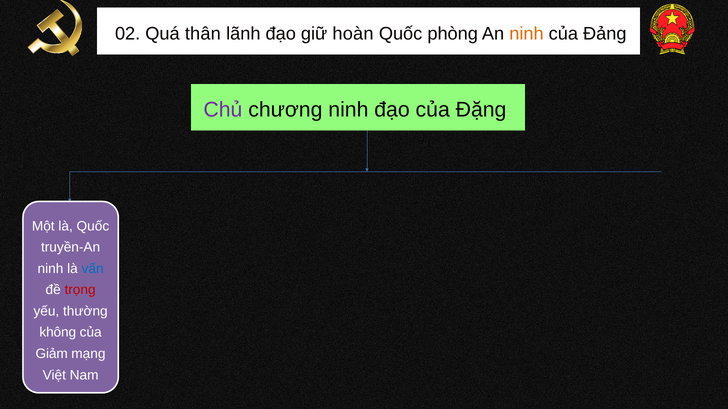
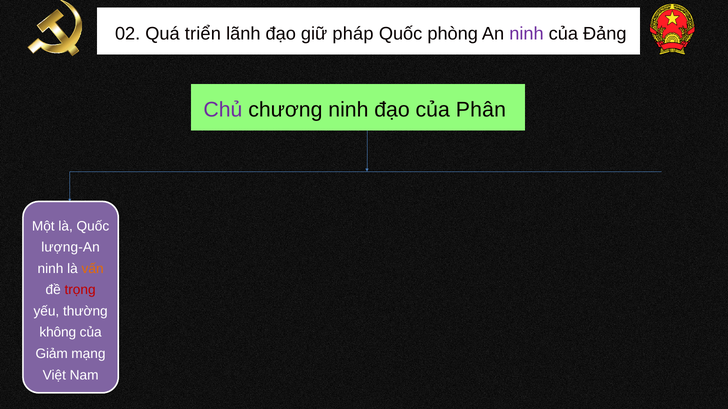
thân: thân -> triển
hoàn: hoàn -> pháp
ninh at (526, 34) colour: orange -> purple
Đặng: Đặng -> Phân
truyền-An: truyền-An -> lượng-An
vấn colour: blue -> orange
